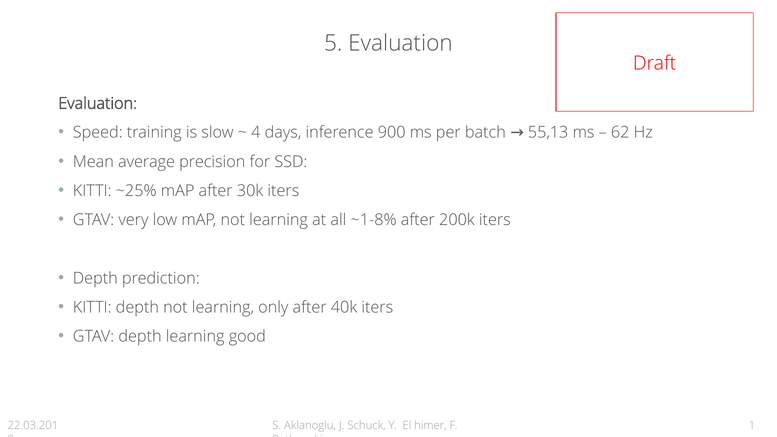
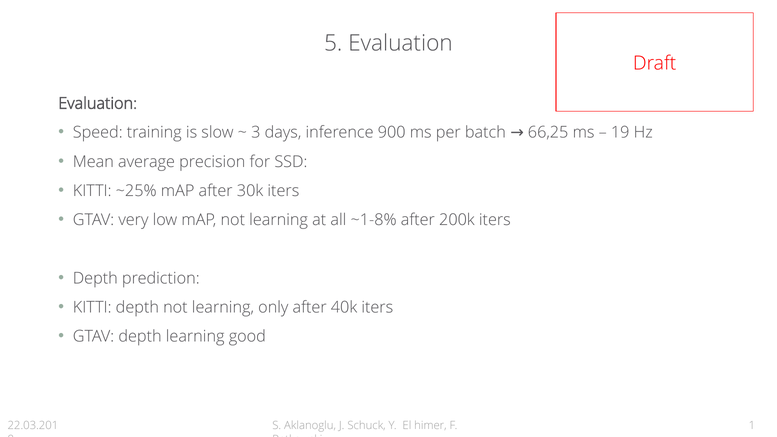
4: 4 -> 3
55,13: 55,13 -> 66,25
62: 62 -> 19
